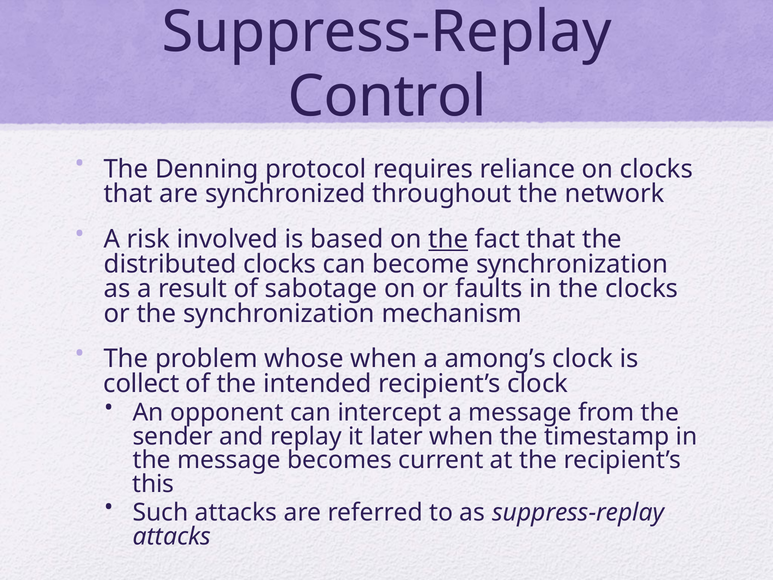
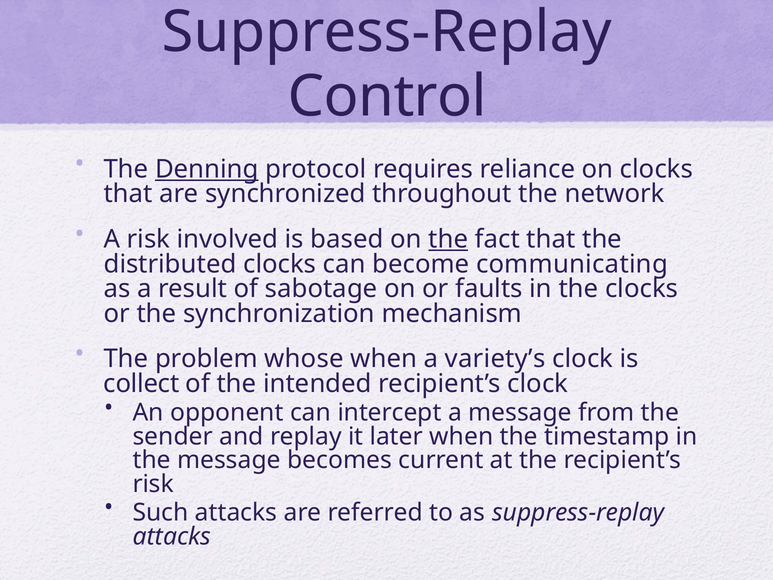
Denning underline: none -> present
become synchronization: synchronization -> communicating
among’s: among’s -> variety’s
this at (153, 484): this -> risk
